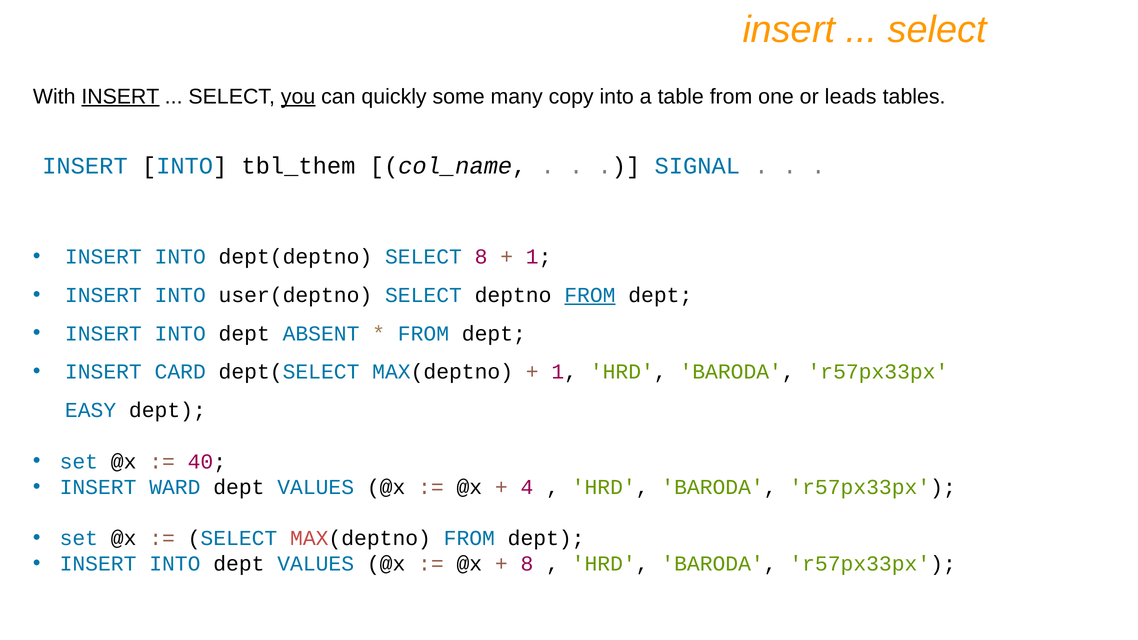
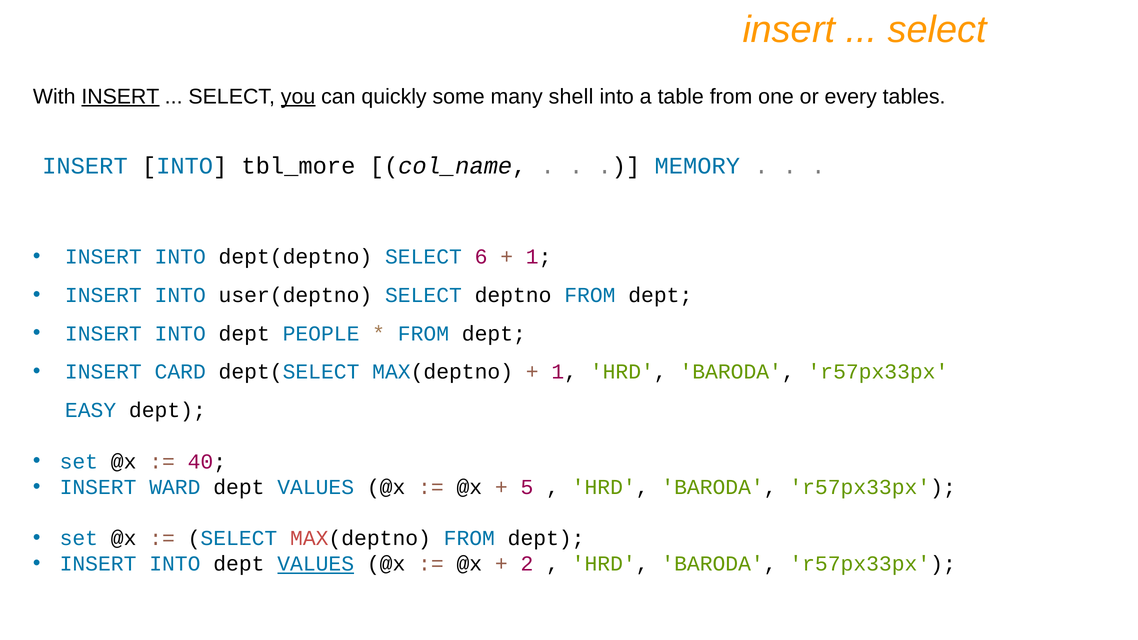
copy: copy -> shell
leads: leads -> every
tbl_them: tbl_them -> tbl_more
SIGNAL: SIGNAL -> MEMORY
SELECT 8: 8 -> 6
FROM at (590, 295) underline: present -> none
ABSENT: ABSENT -> PEOPLE
4: 4 -> 5
VALUES at (316, 564) underline: none -> present
8 at (527, 564): 8 -> 2
